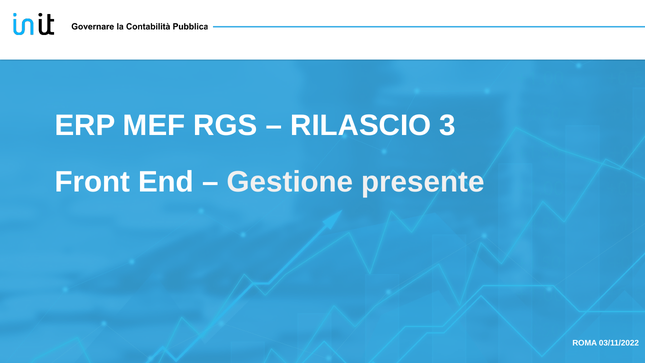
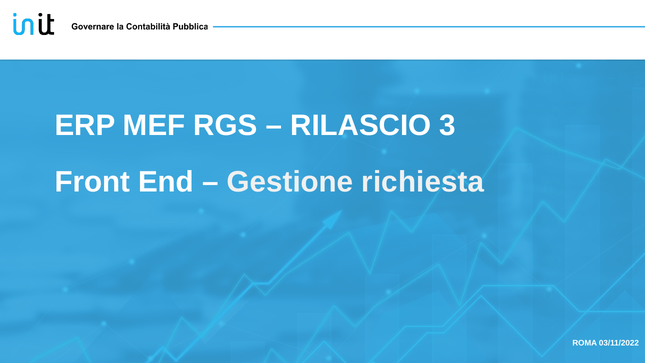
presente: presente -> richiesta
